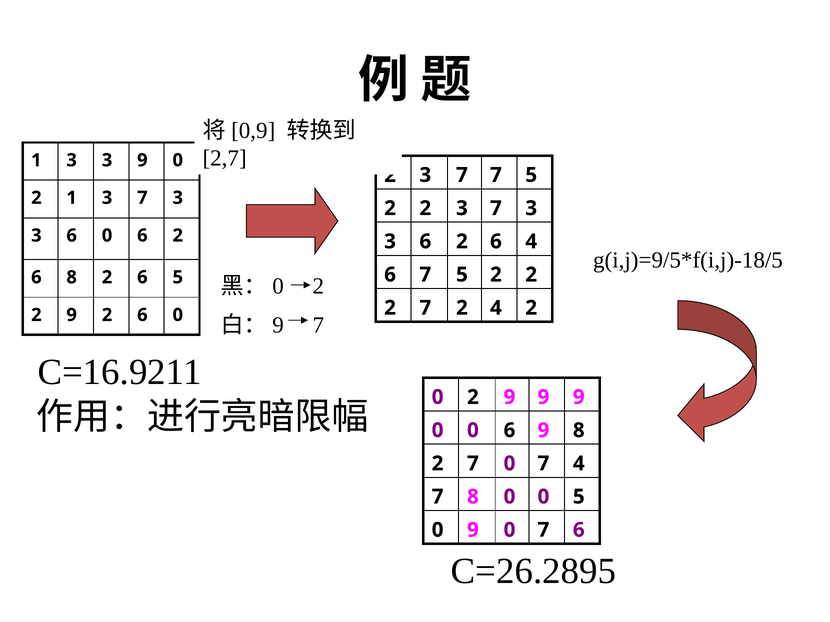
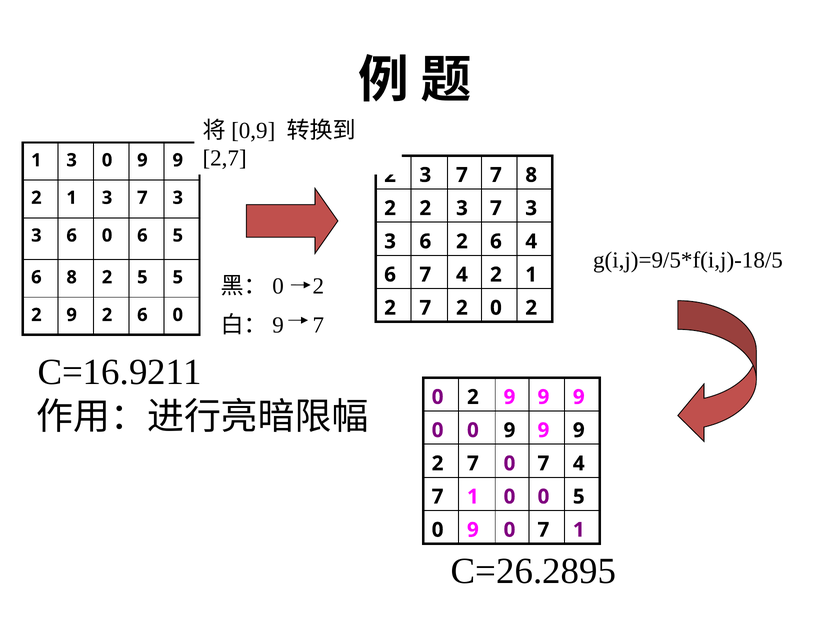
1 3 3: 3 -> 0
0 at (178, 160): 0 -> 9
7 7 5: 5 -> 8
0 6 2: 2 -> 5
6 7 5: 5 -> 4
2 at (531, 275): 2 -> 1
8 2 6: 6 -> 5
7 2 4: 4 -> 0
0 0 6: 6 -> 9
8 at (579, 431): 8 -> 9
8 at (473, 497): 8 -> 1
0 7 6: 6 -> 1
